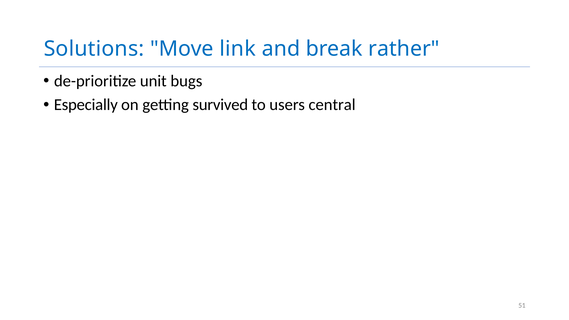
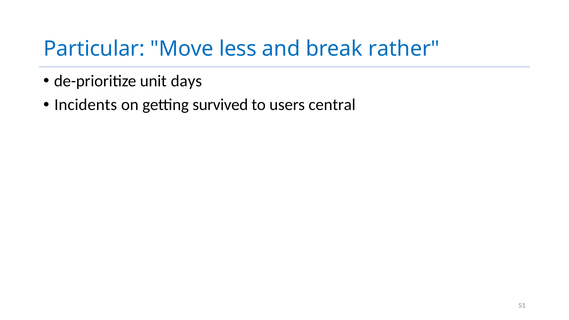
Solutions: Solutions -> Particular
link: link -> less
bugs: bugs -> days
Especially: Especially -> Incidents
